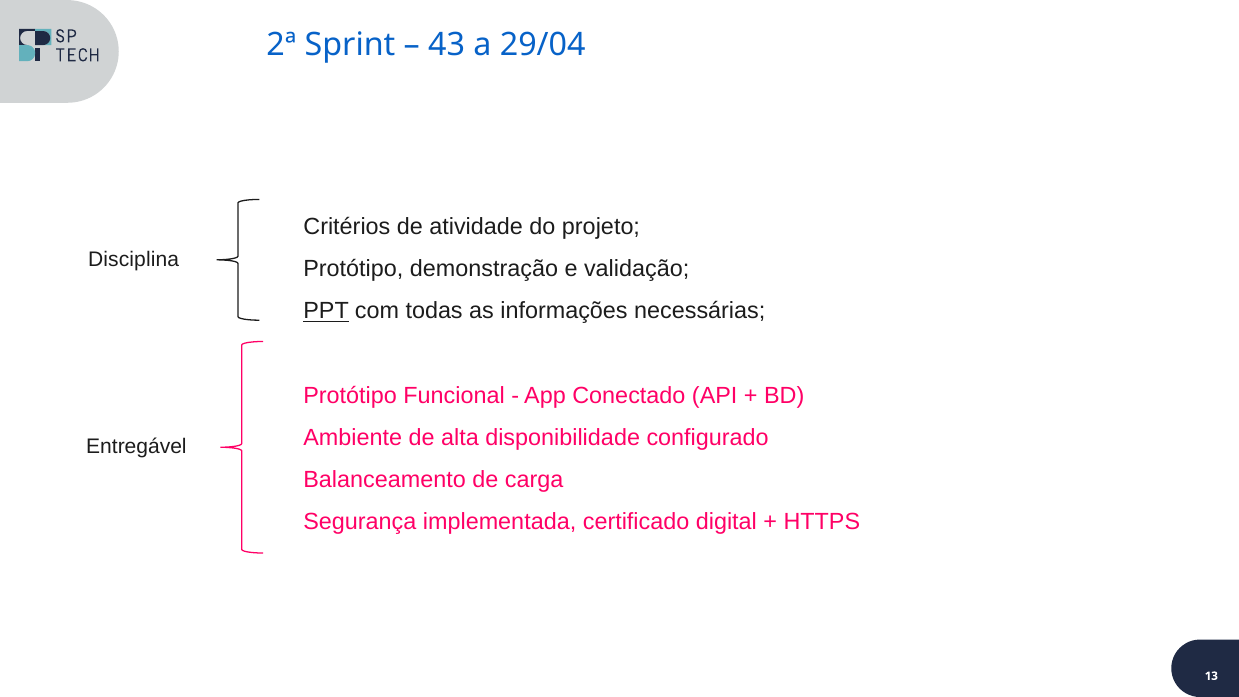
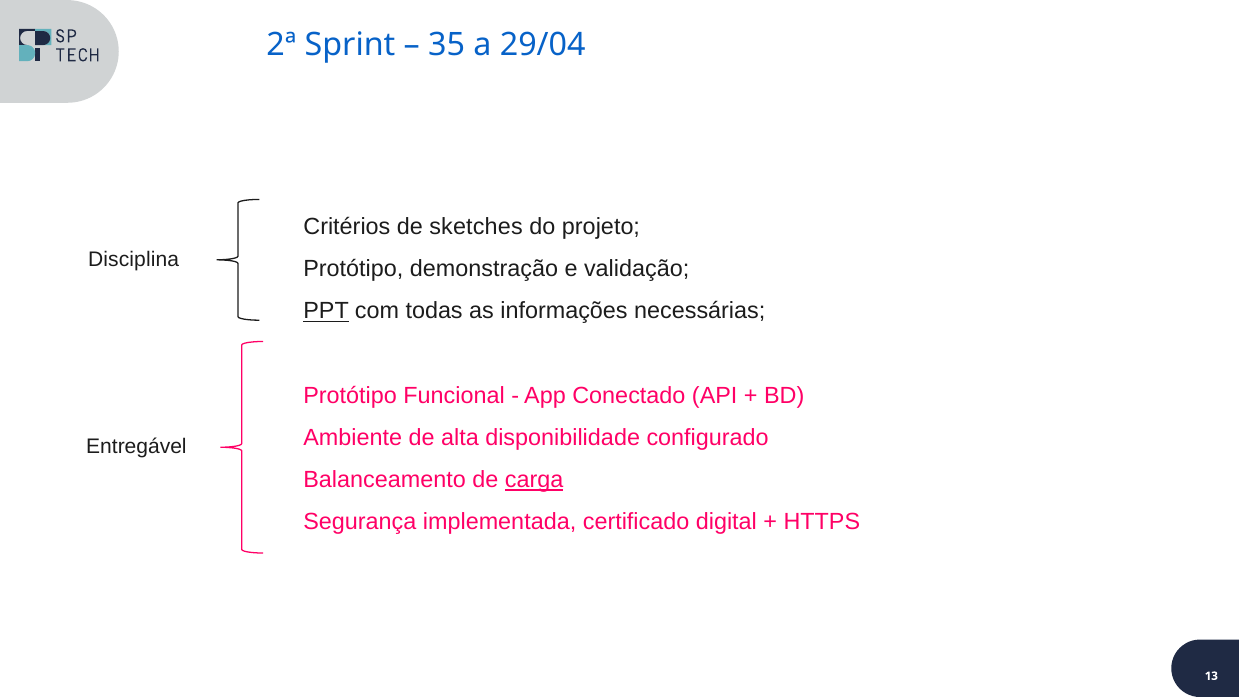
43: 43 -> 35
atividade: atividade -> sketches
carga underline: none -> present
